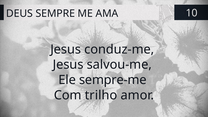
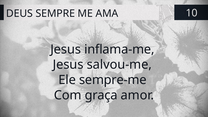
conduz-me: conduz-me -> inflama-me
trilho: trilho -> graça
